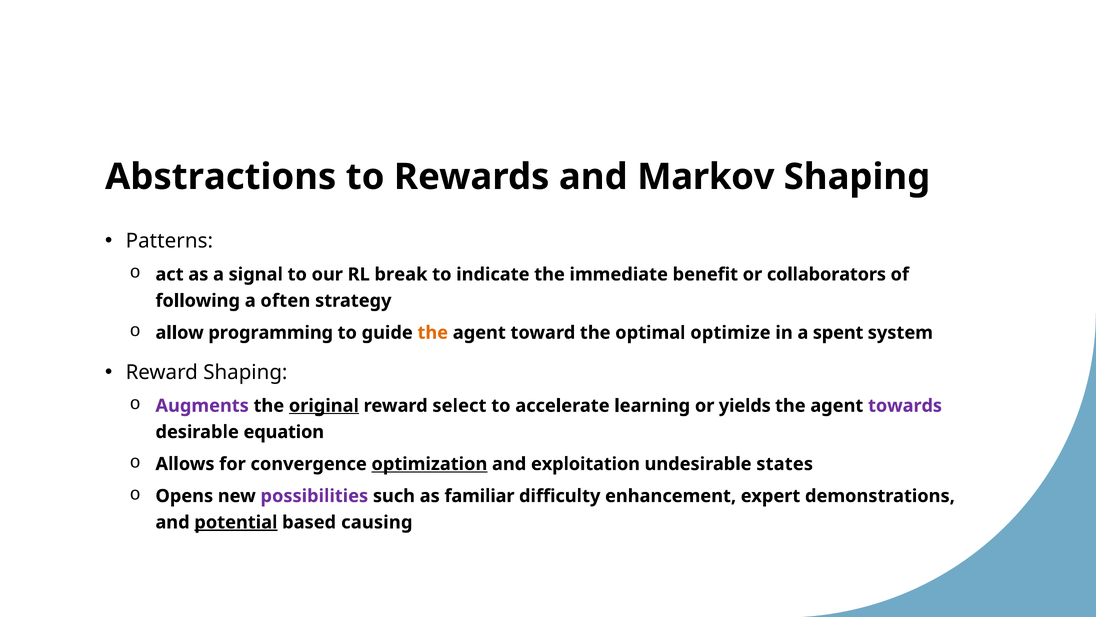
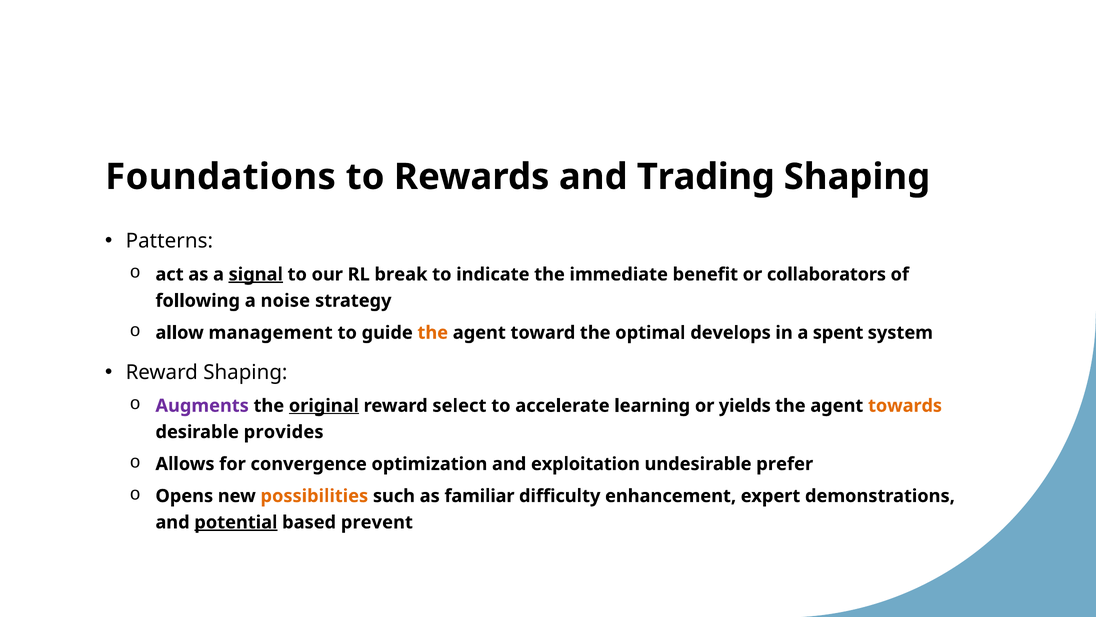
Abstractions: Abstractions -> Foundations
Markov: Markov -> Trading
signal underline: none -> present
often: often -> noise
programming: programming -> management
optimize: optimize -> develops
towards colour: purple -> orange
equation: equation -> provides
optimization underline: present -> none
states: states -> prefer
possibilities colour: purple -> orange
causing: causing -> prevent
